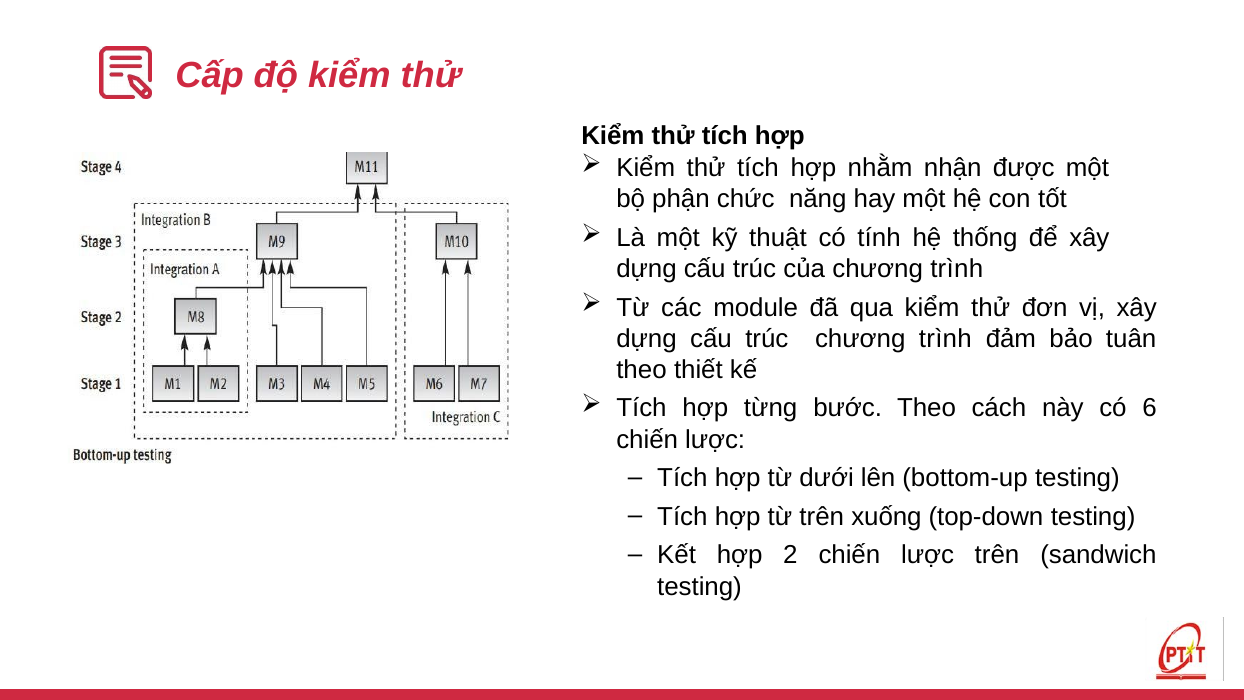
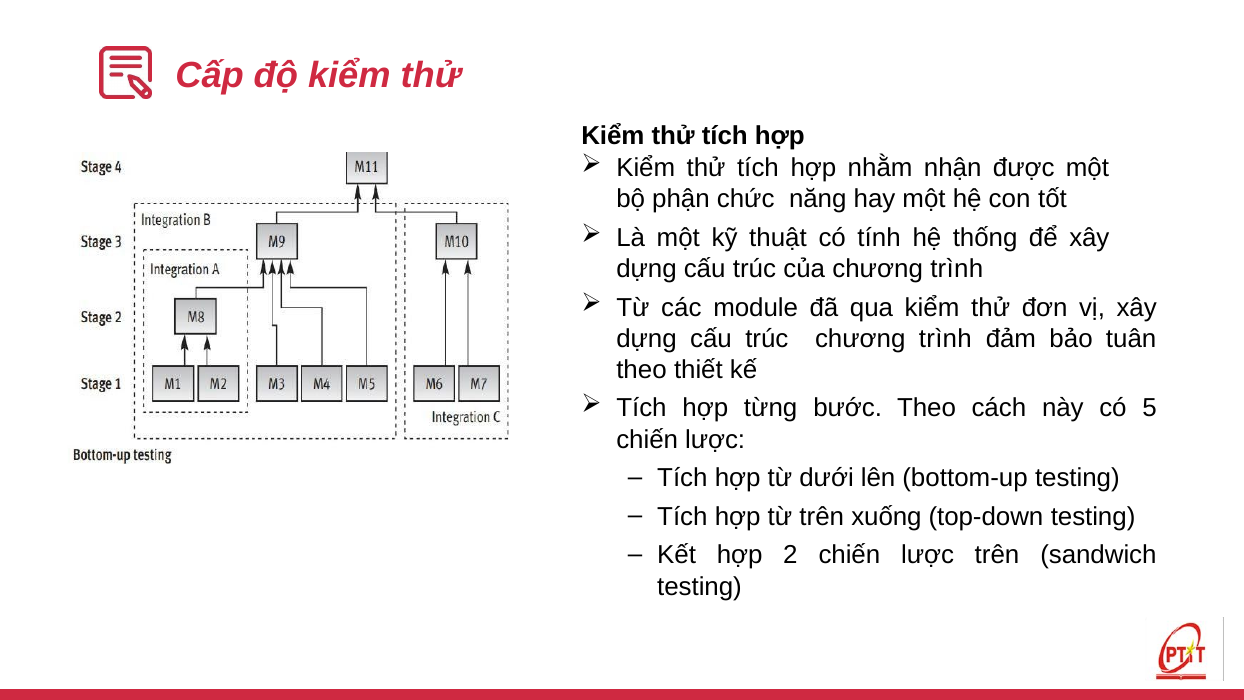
6: 6 -> 5
